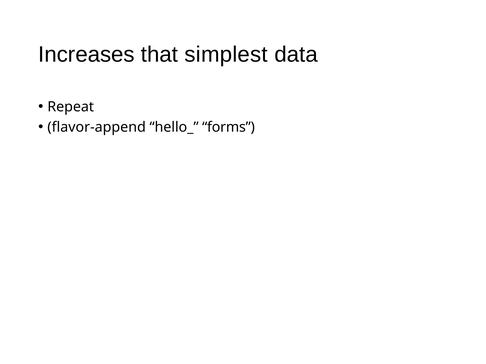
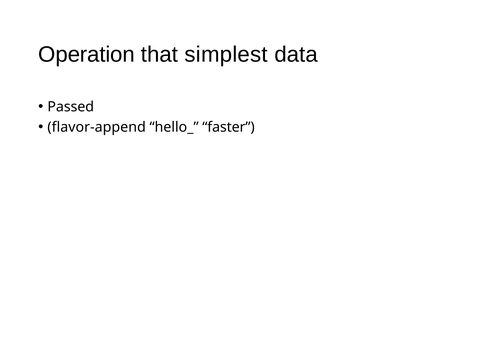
Increases: Increases -> Operation
Repeat: Repeat -> Passed
forms: forms -> faster
